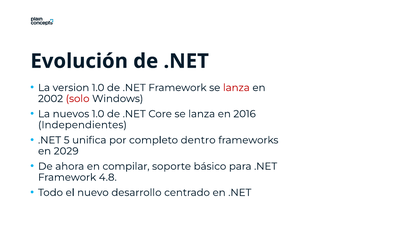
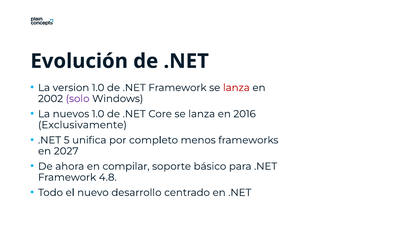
solo colour: red -> purple
Independientes: Independientes -> Exclusivamente
dentro: dentro -> menos
2029: 2029 -> 2027
